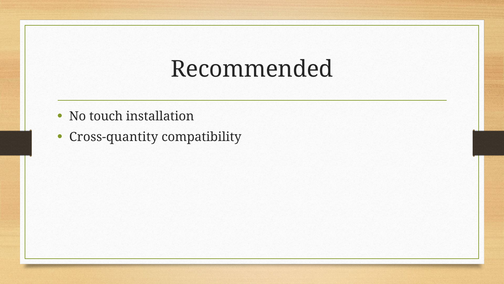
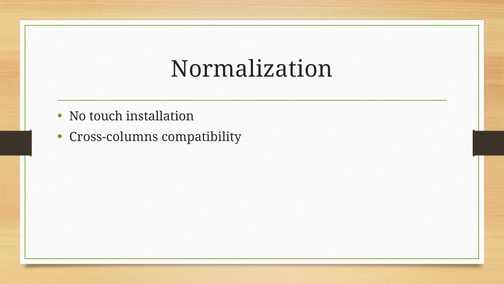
Recommended: Recommended -> Normalization
Cross-quantity: Cross-quantity -> Cross-columns
